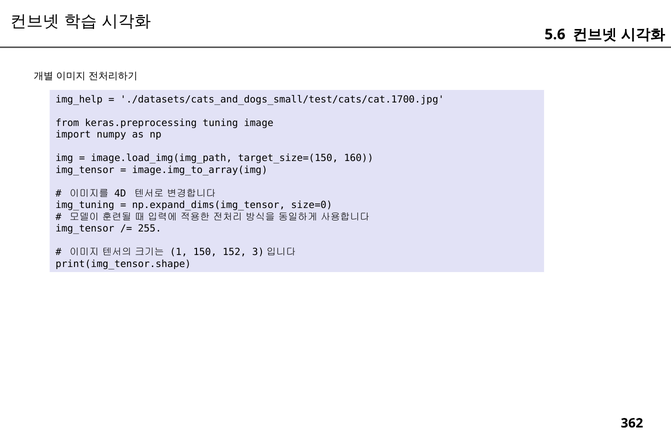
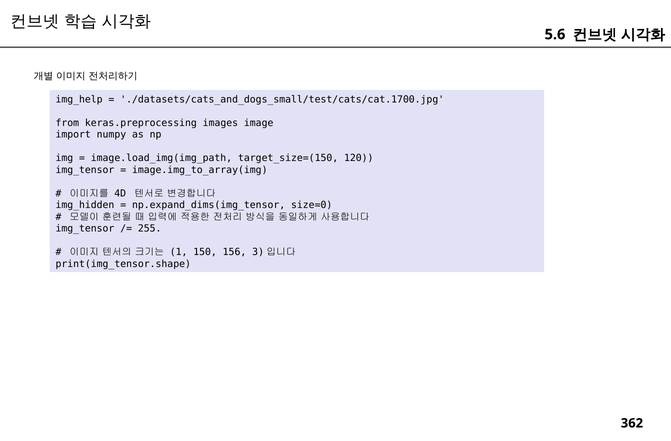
tuning: tuning -> images
160: 160 -> 120
img_tuning: img_tuning -> img_hidden
152: 152 -> 156
